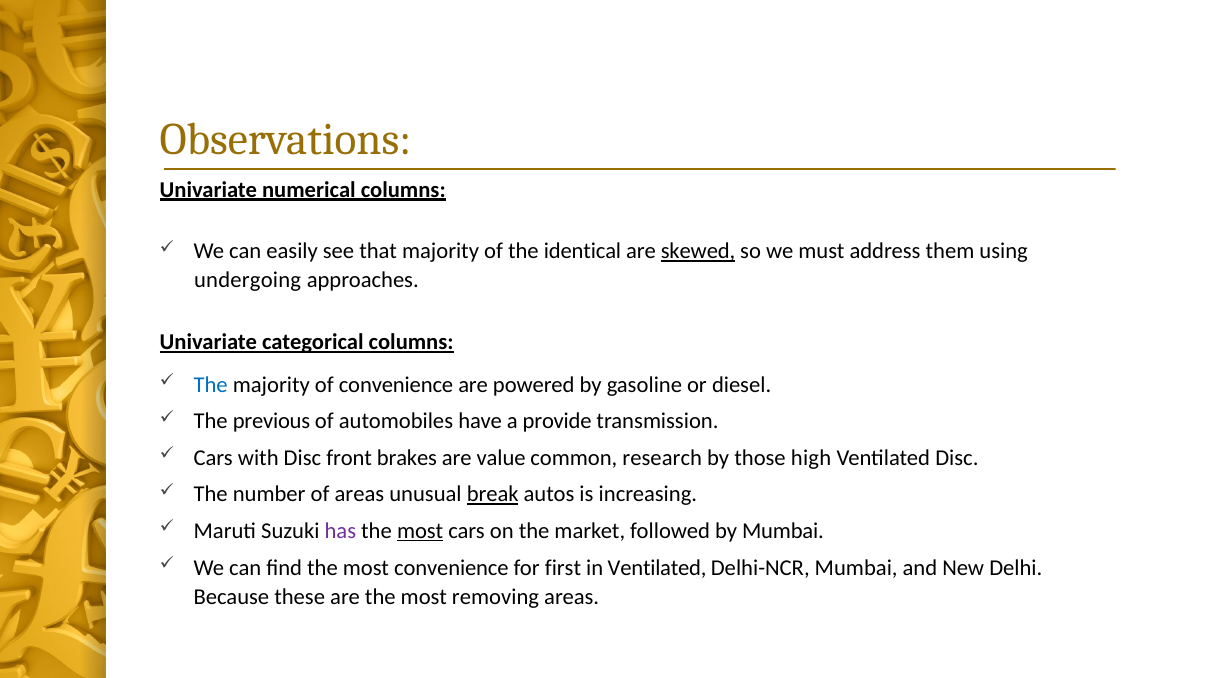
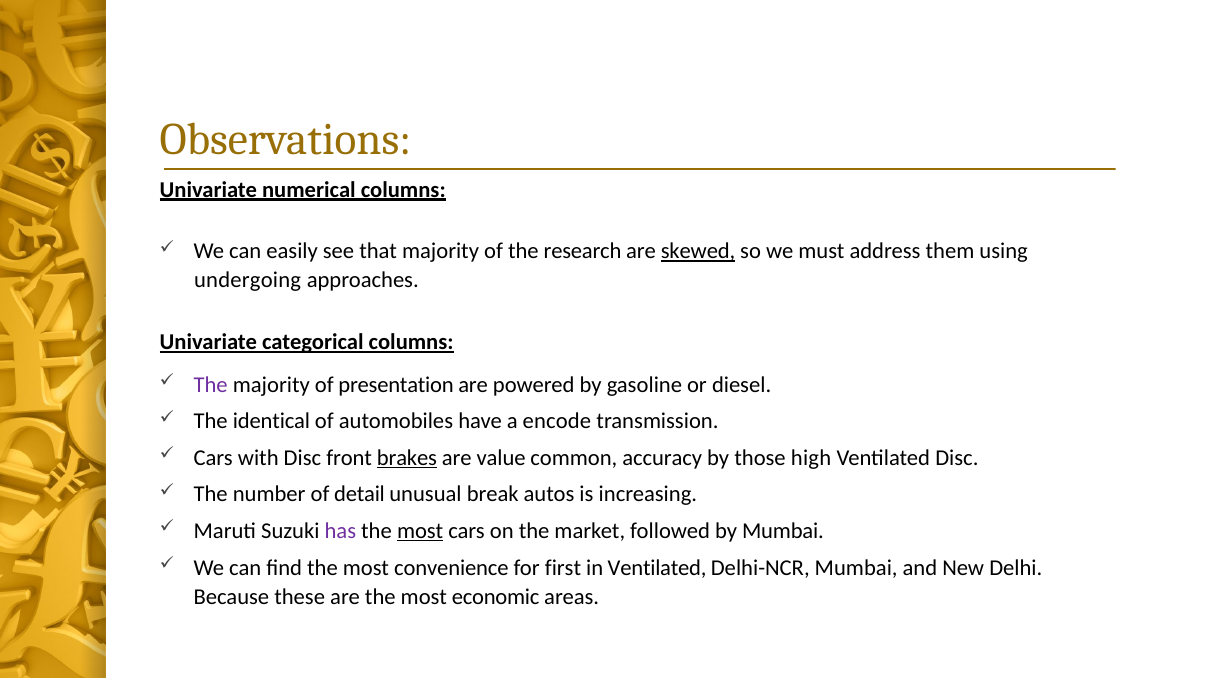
identical: identical -> research
The at (211, 385) colour: blue -> purple
of convenience: convenience -> presentation
previous: previous -> identical
provide: provide -> encode
brakes underline: none -> present
research: research -> accuracy
of areas: areas -> detail
break underline: present -> none
removing: removing -> economic
